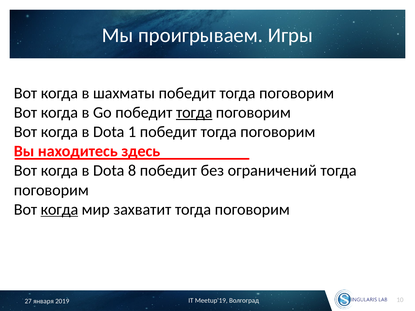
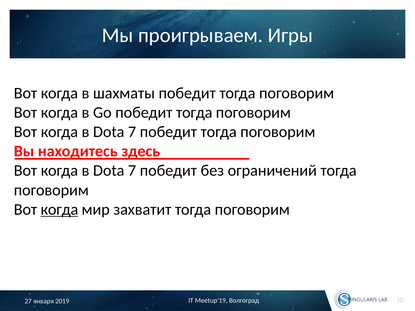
тогда at (194, 113) underline: present -> none
1 at (132, 132): 1 -> 7
8 at (132, 171): 8 -> 7
